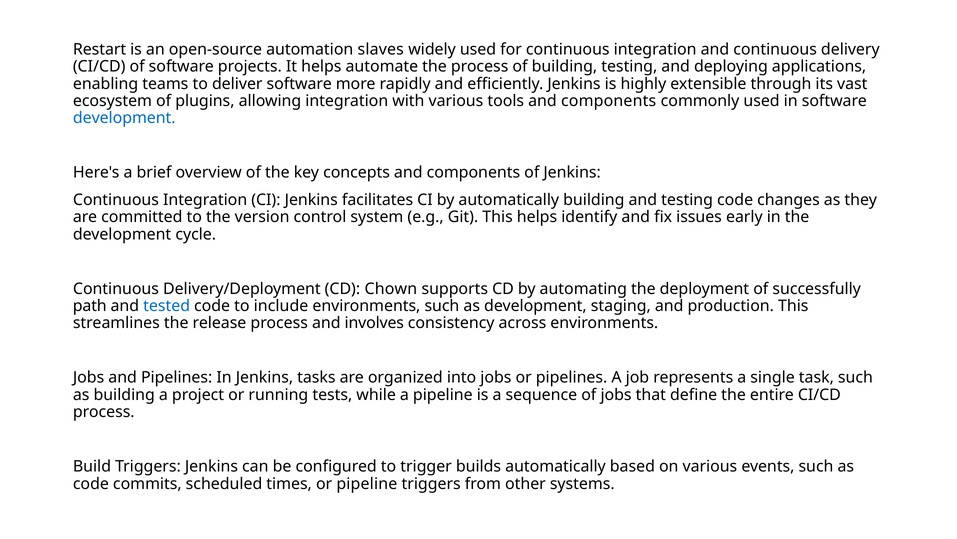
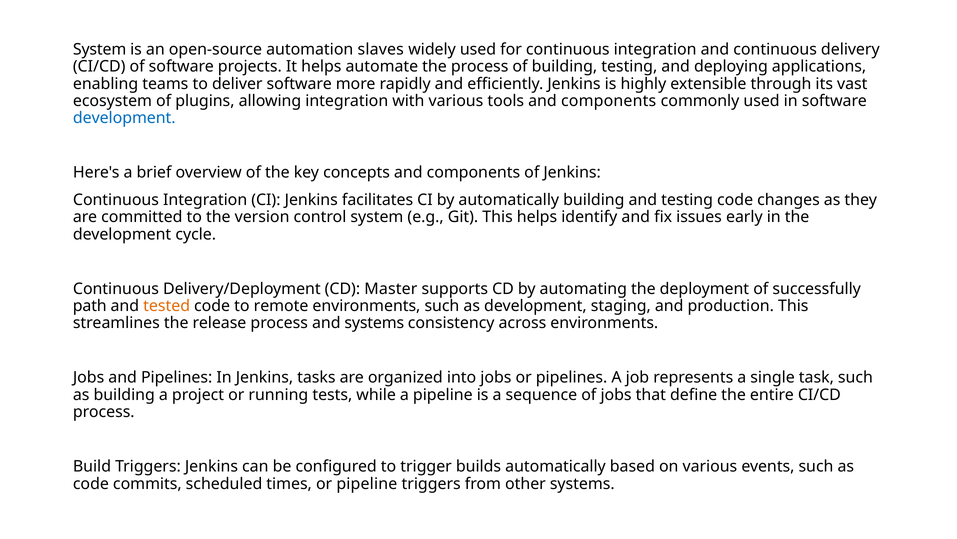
Restart at (100, 49): Restart -> System
Chown: Chown -> Master
tested colour: blue -> orange
include: include -> remote
and involves: involves -> systems
